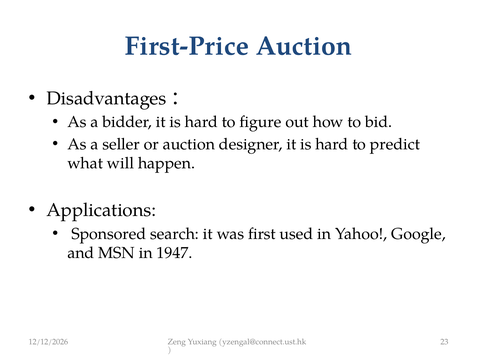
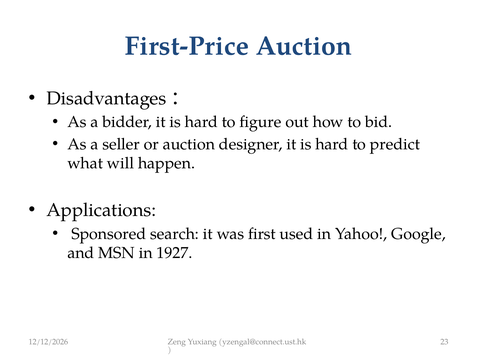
1947: 1947 -> 1927
